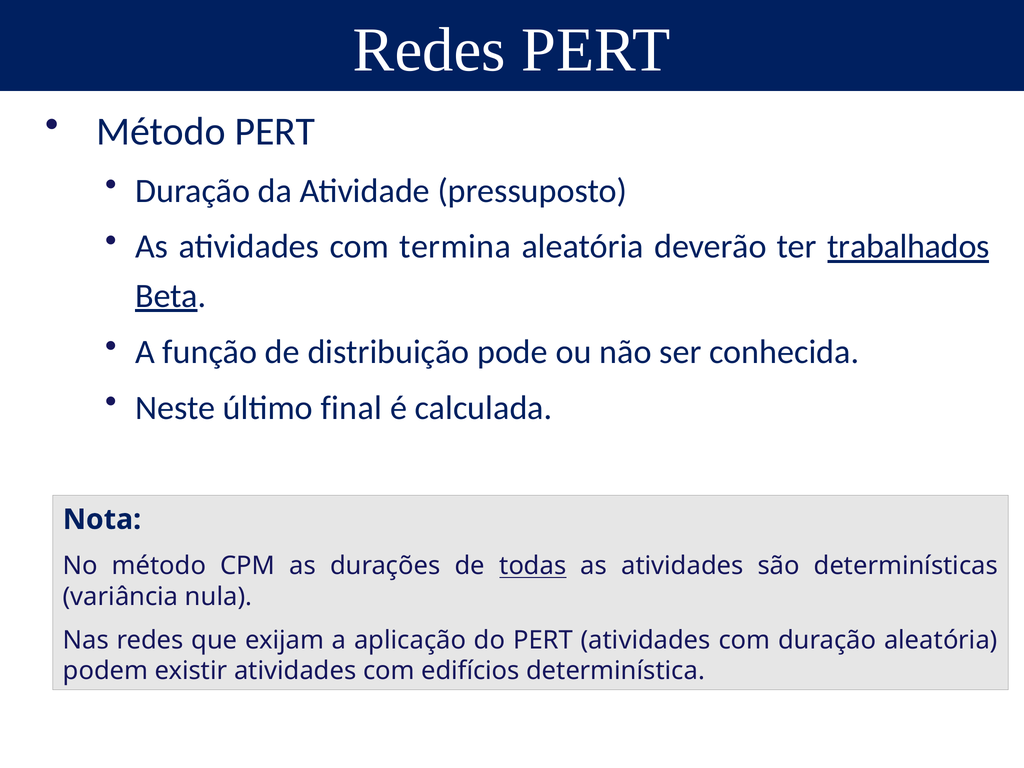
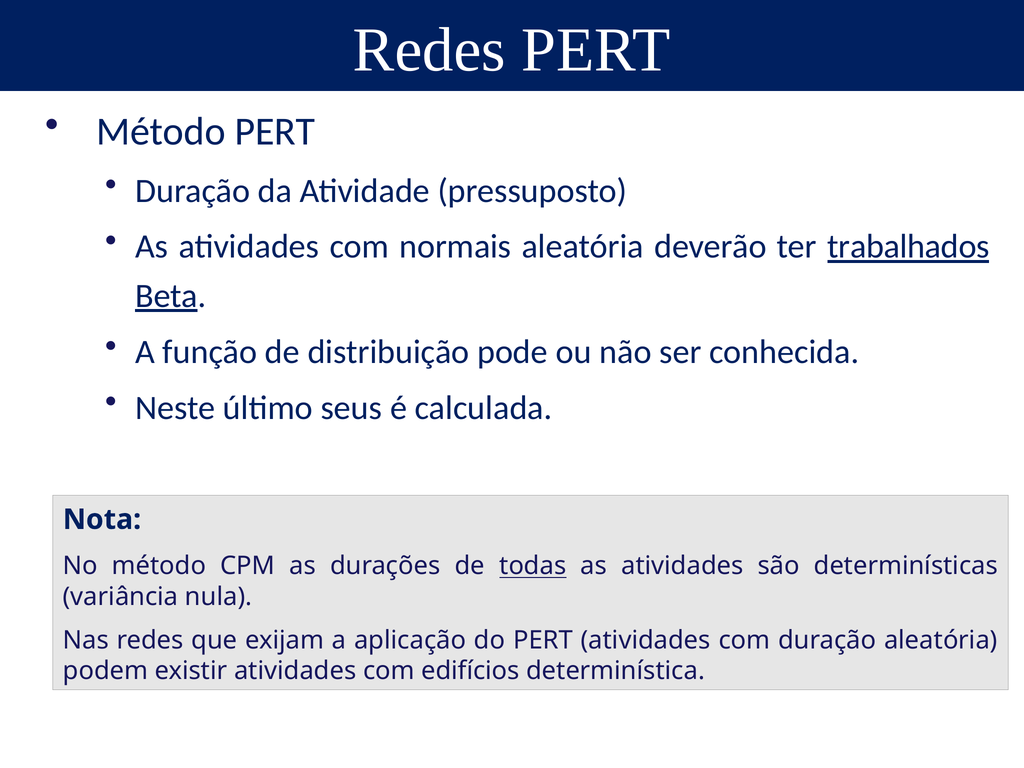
termina: termina -> normais
final: final -> seus
